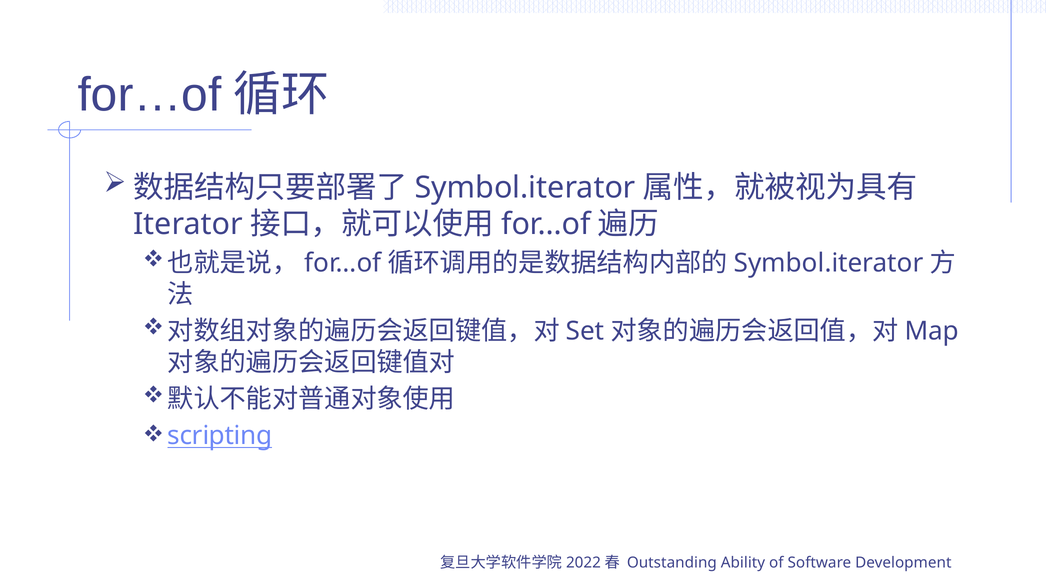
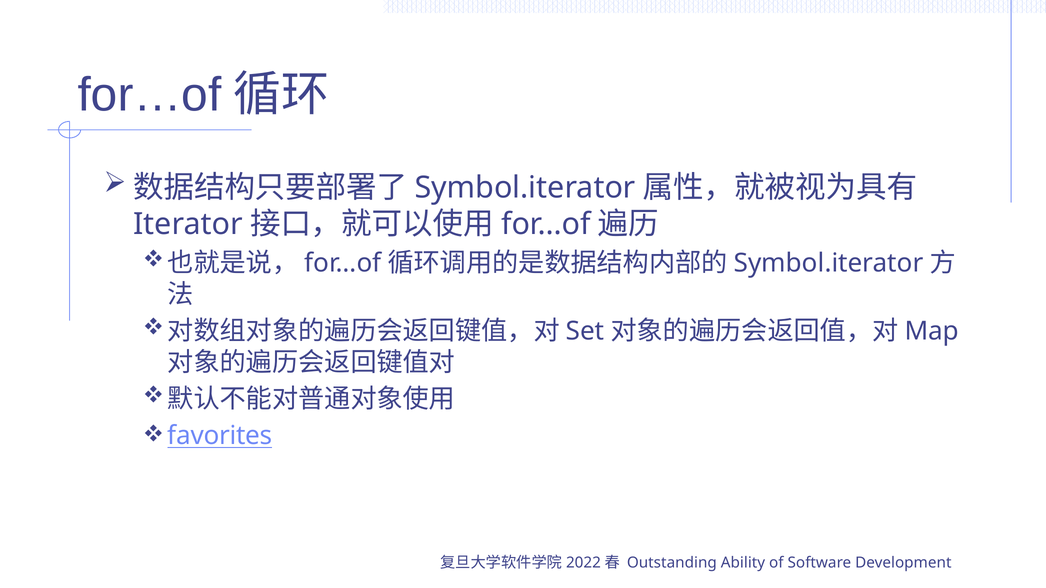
scripting: scripting -> favorites
